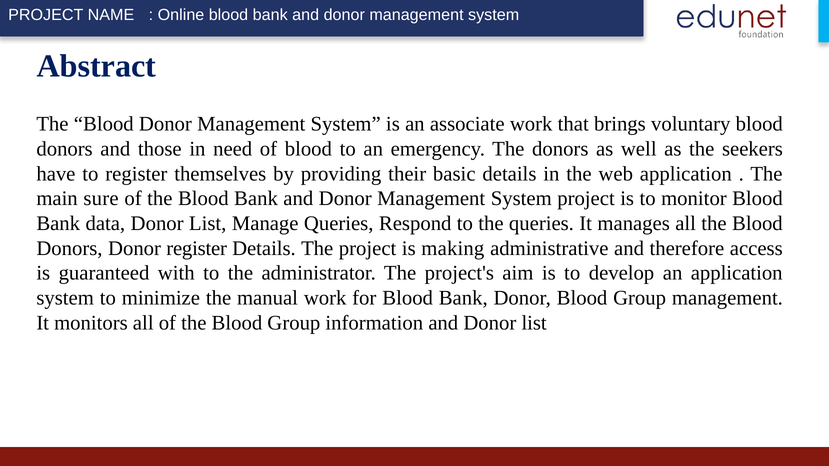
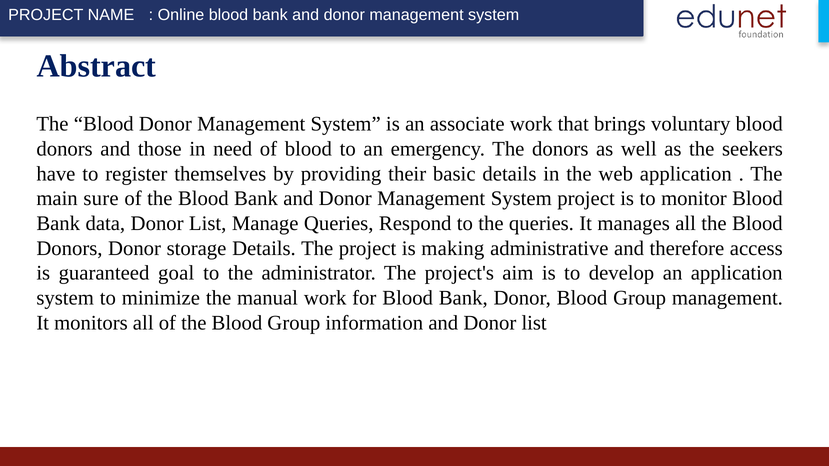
Donor register: register -> storage
with: with -> goal
